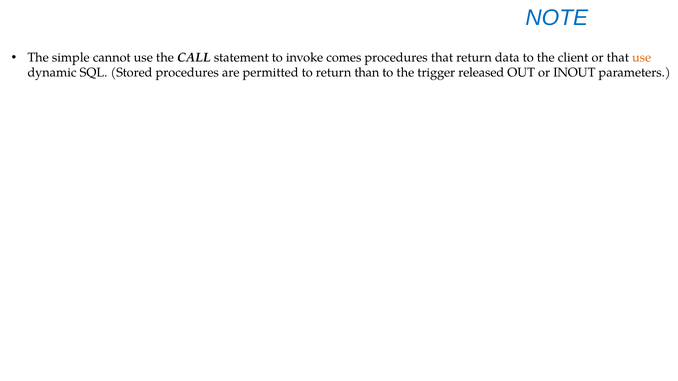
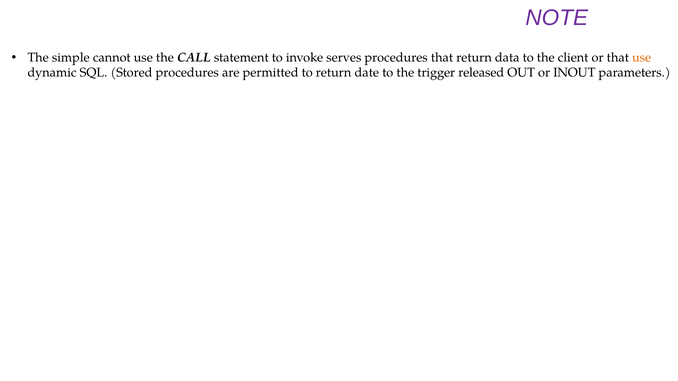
NOTE colour: blue -> purple
comes: comes -> serves
than: than -> date
